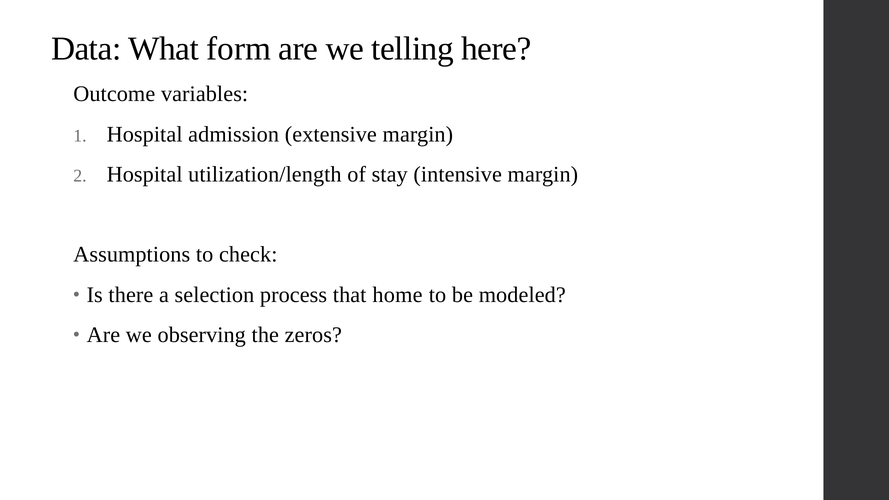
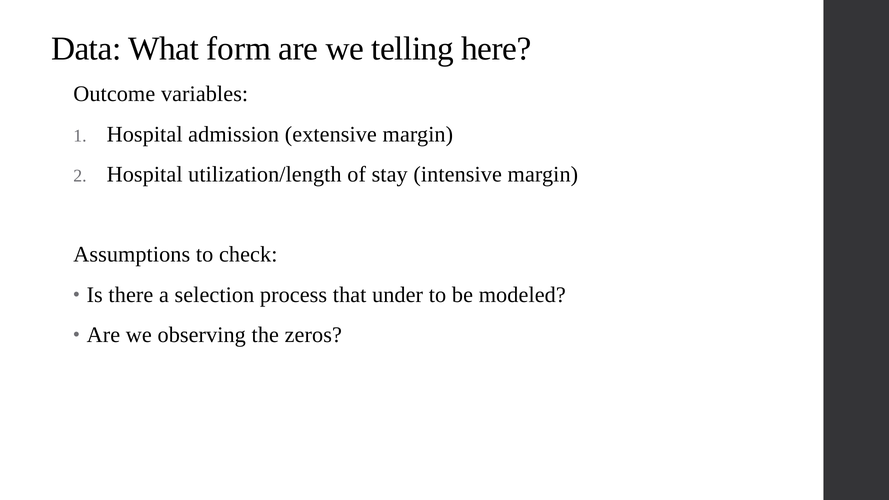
home: home -> under
